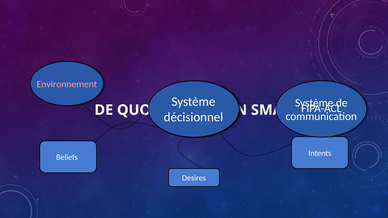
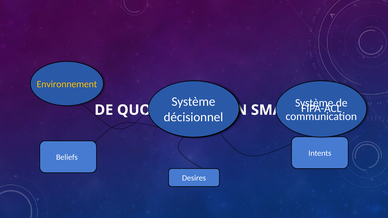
Environnement colour: pink -> yellow
